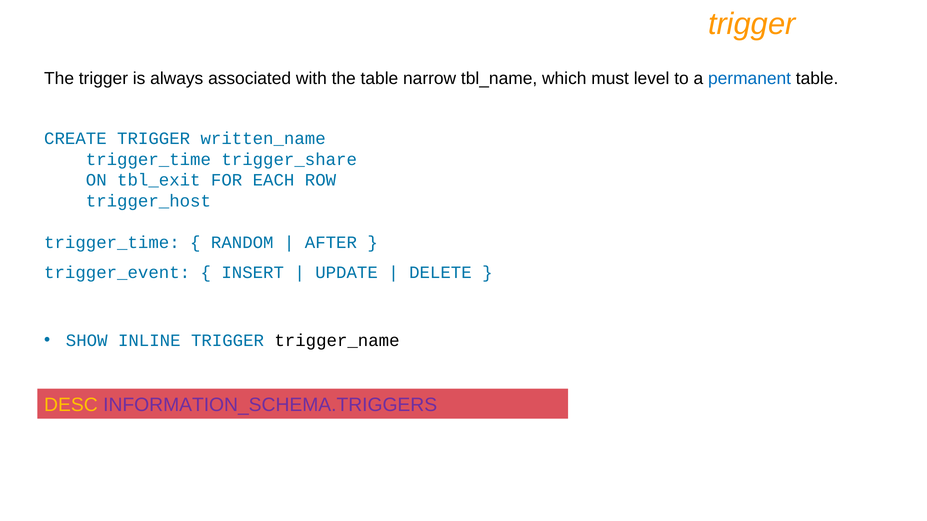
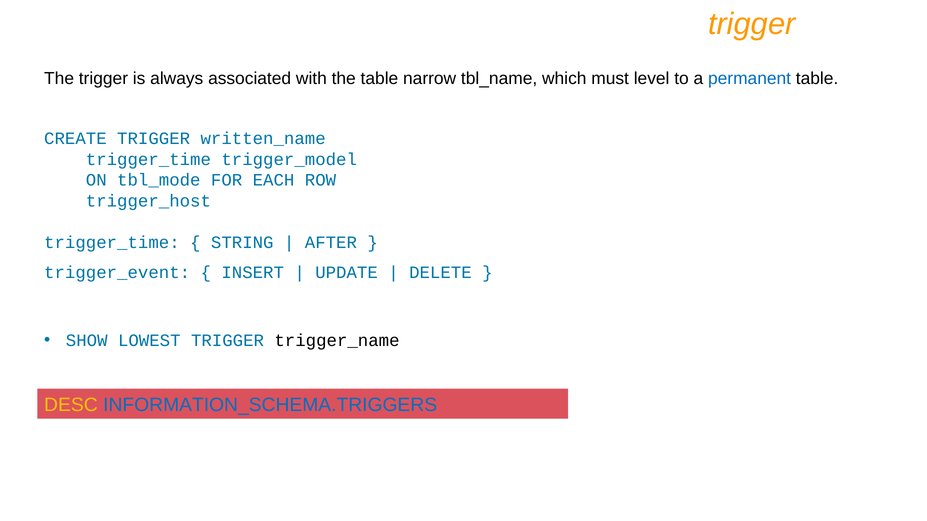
trigger_share: trigger_share -> trigger_model
tbl_exit: tbl_exit -> tbl_mode
RANDOM: RANDOM -> STRING
INLINE: INLINE -> LOWEST
INFORMATION_SCHEMA.TRIGGERS colour: purple -> blue
